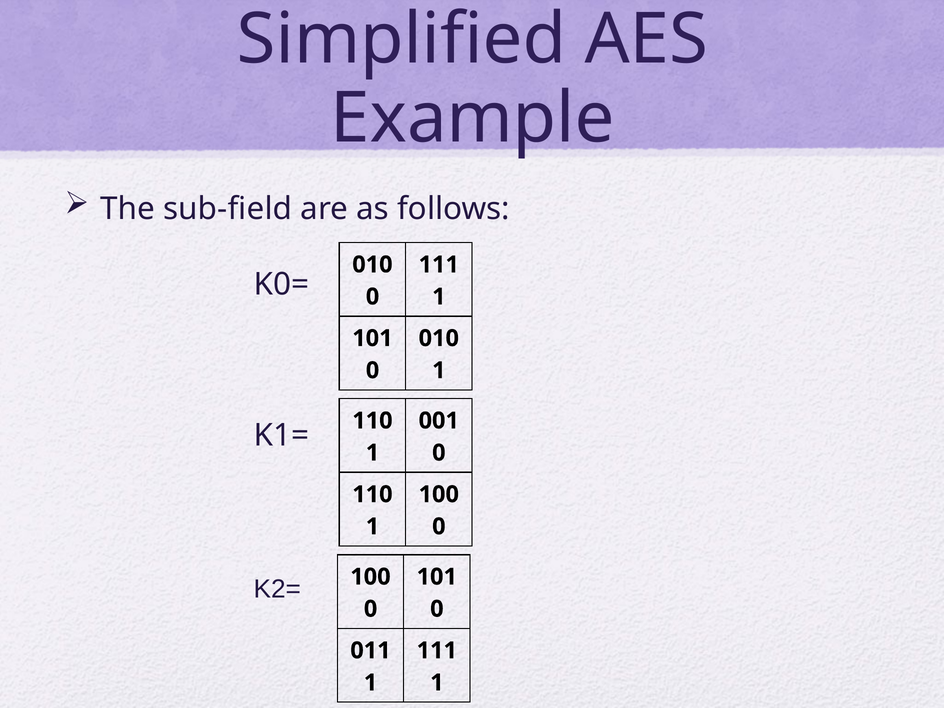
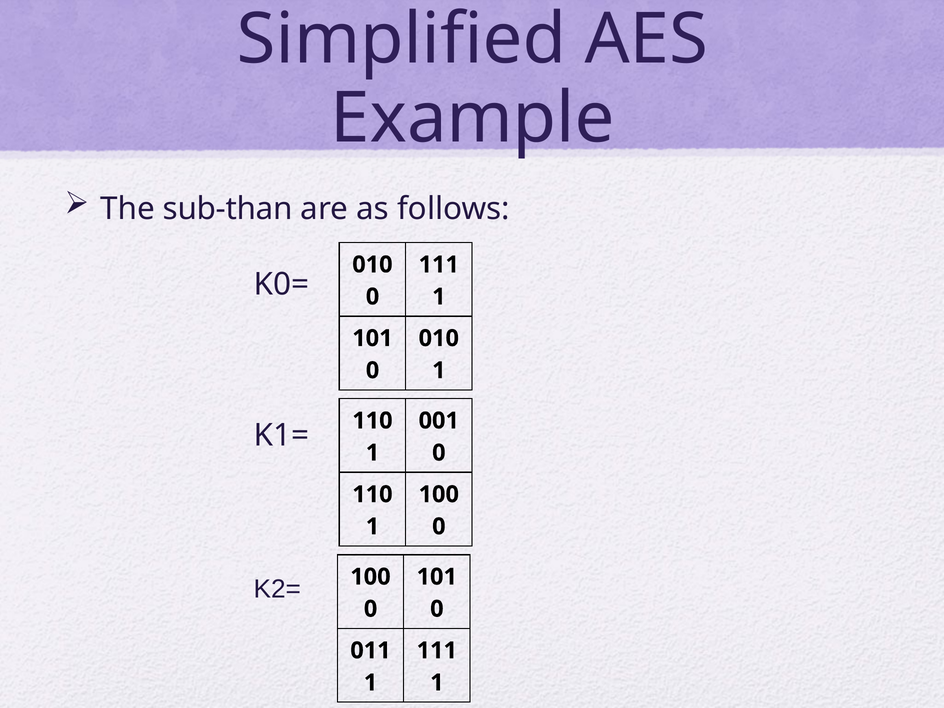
sub-field: sub-field -> sub-than
